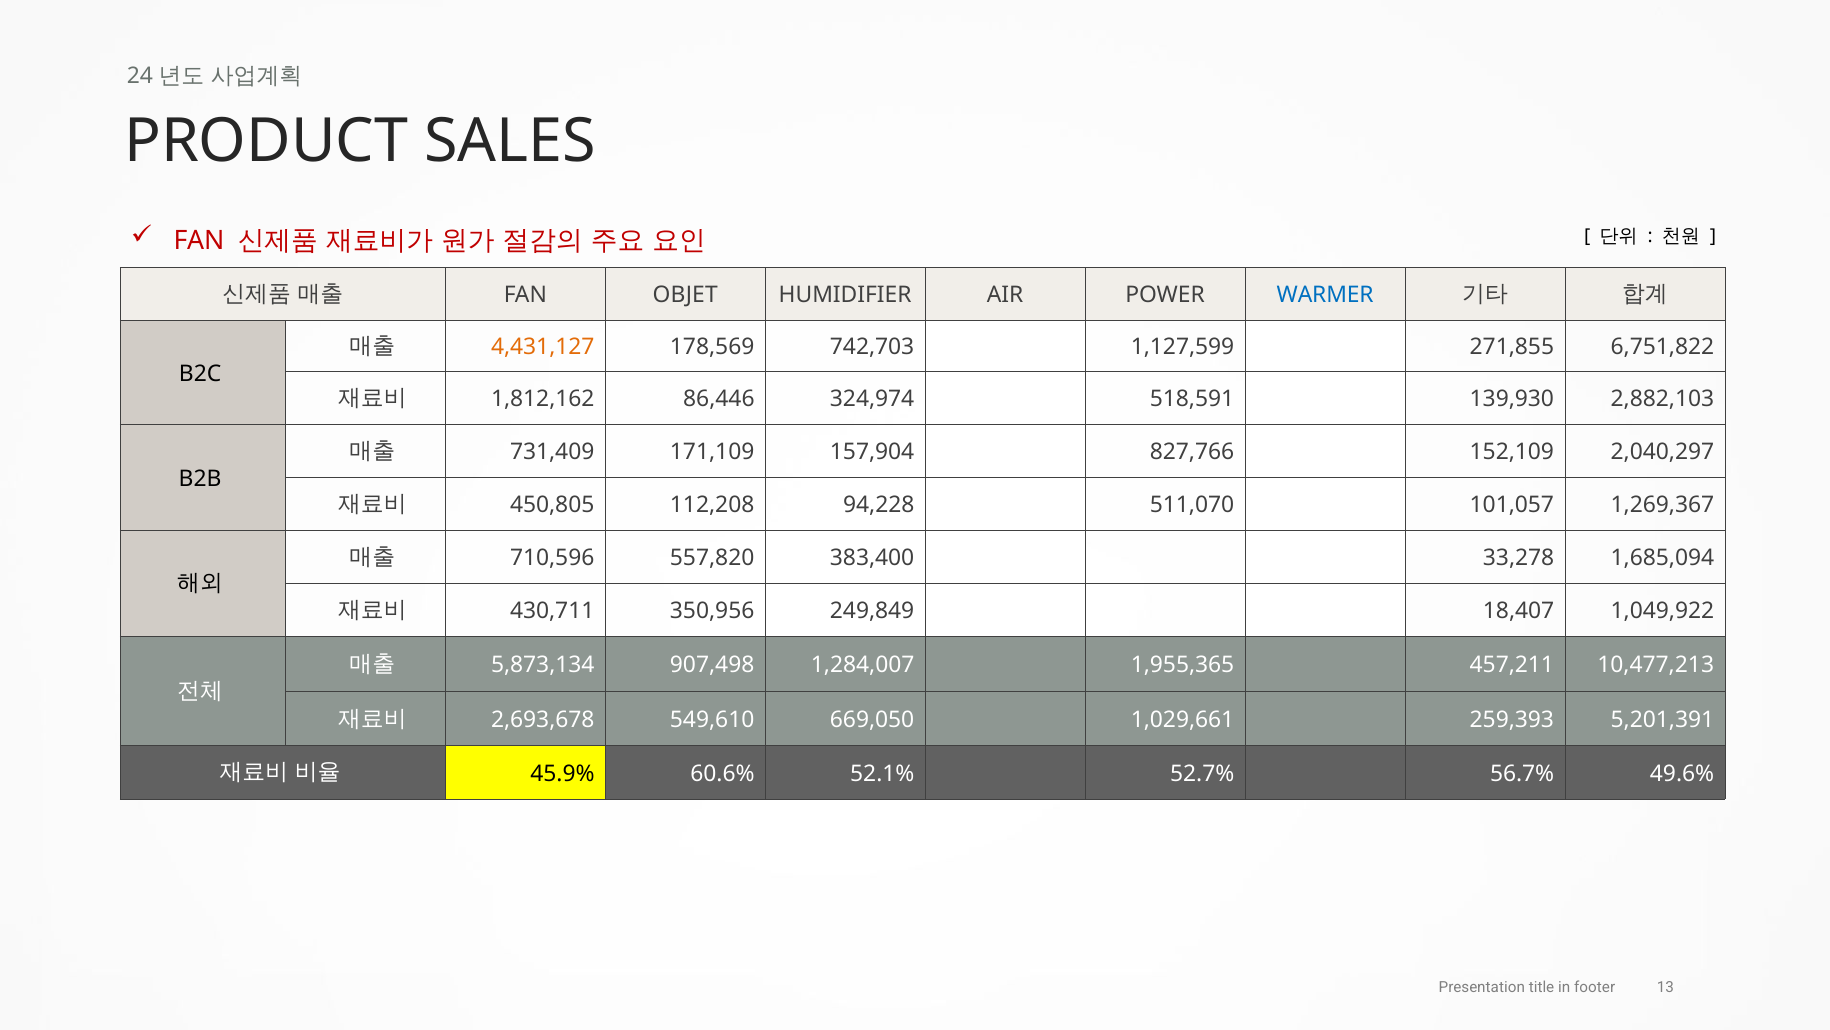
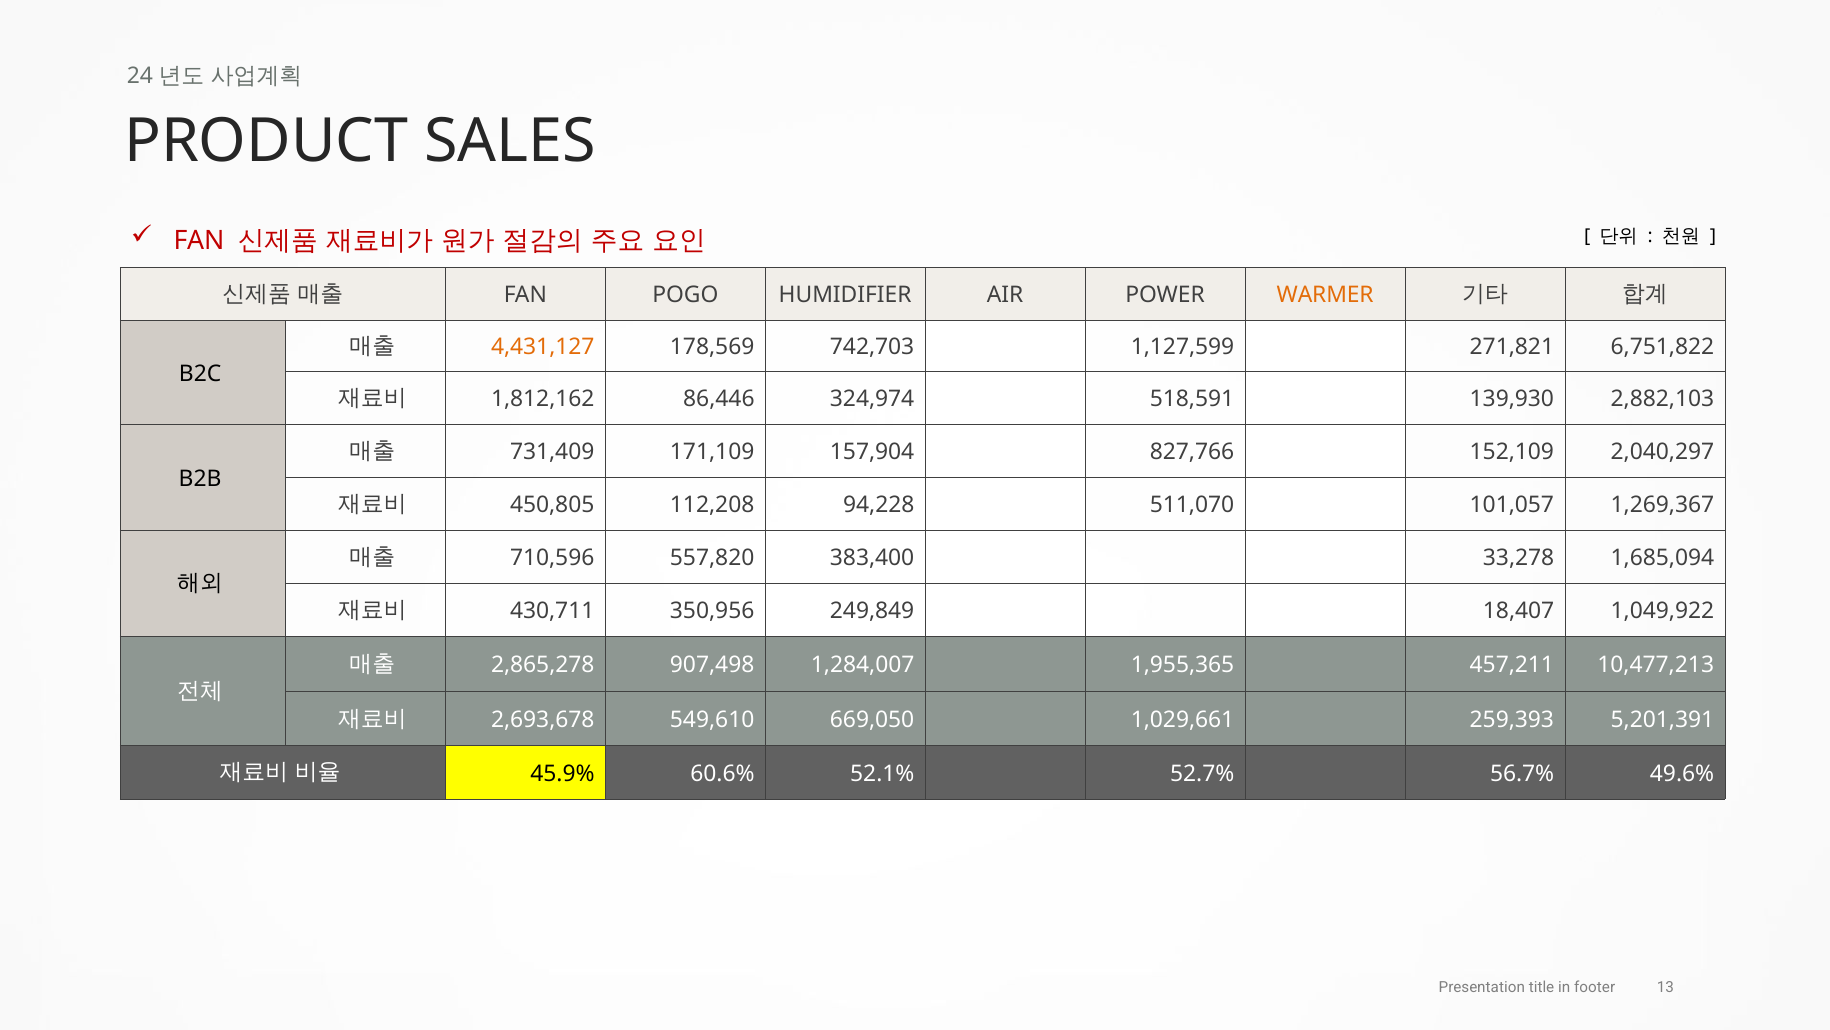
OBJET: OBJET -> POGO
WARMER colour: blue -> orange
271,855: 271,855 -> 271,821
5,873,134: 5,873,134 -> 2,865,278
